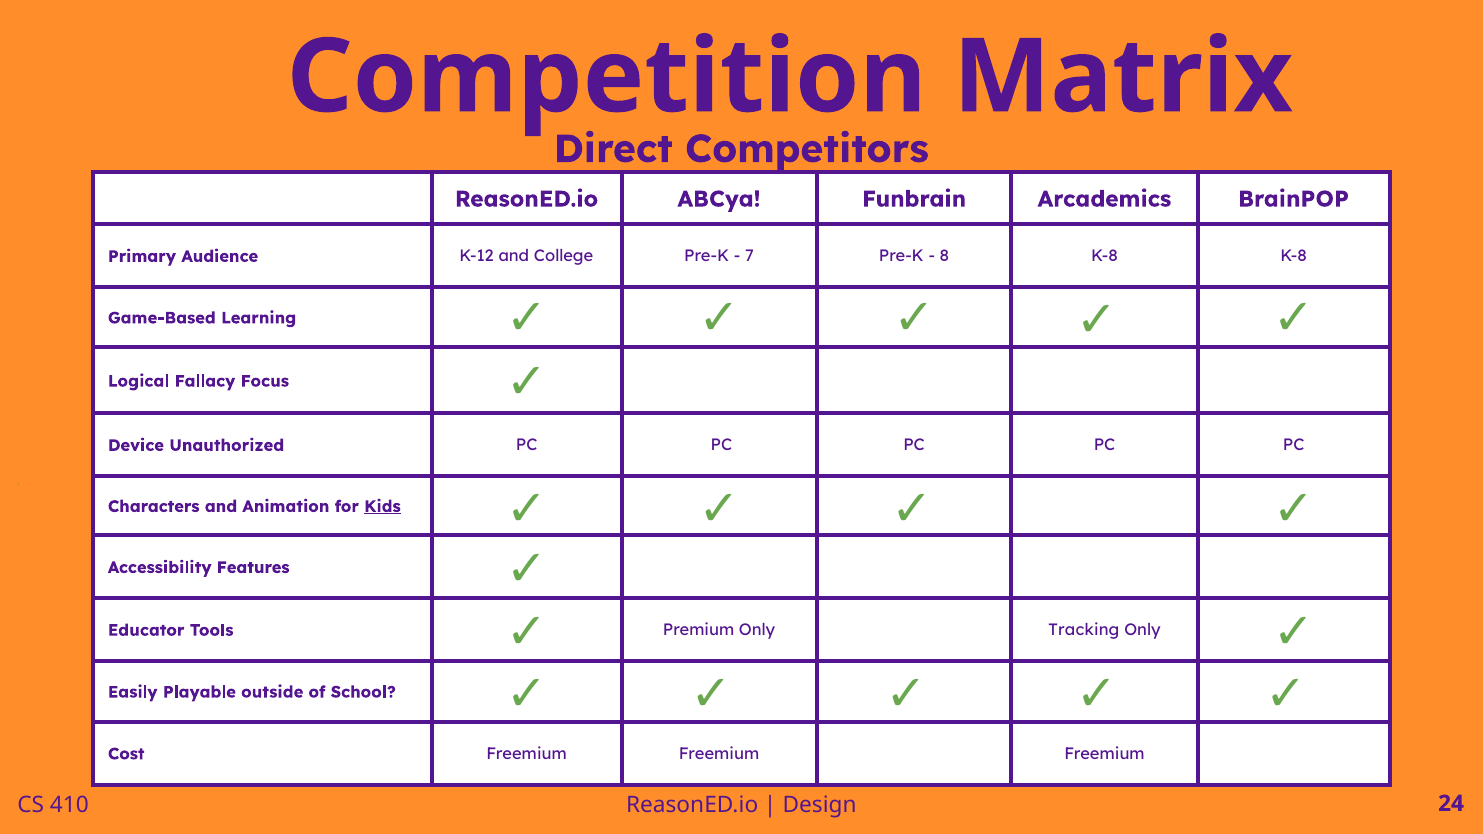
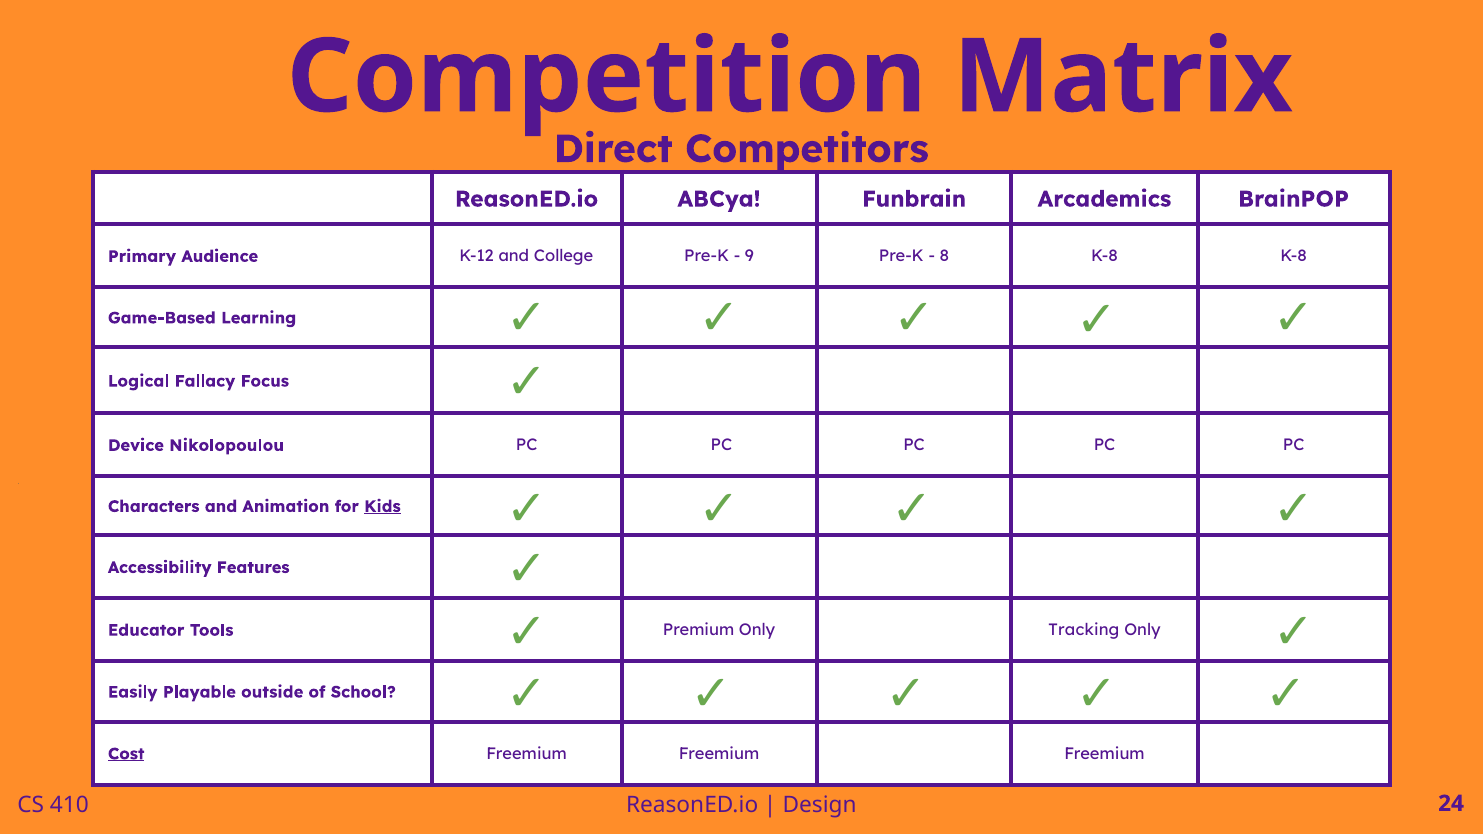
7: 7 -> 9
Unauthorized: Unauthorized -> Nikolopoulou
Cost underline: none -> present
